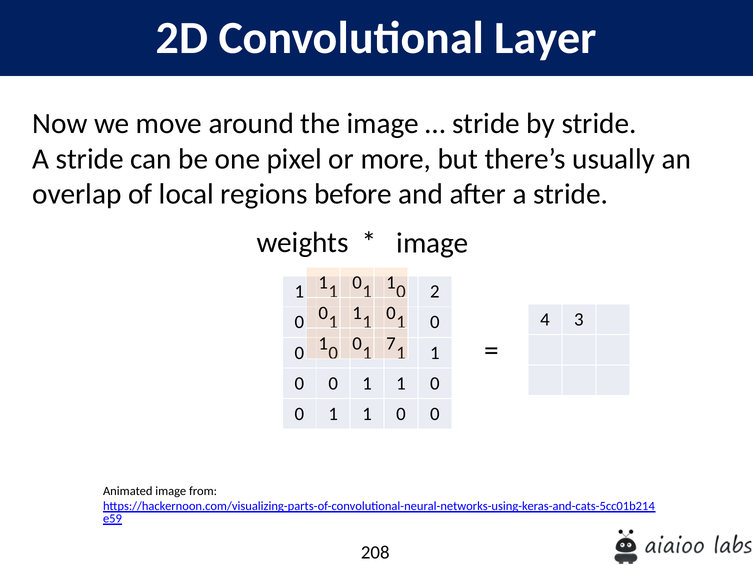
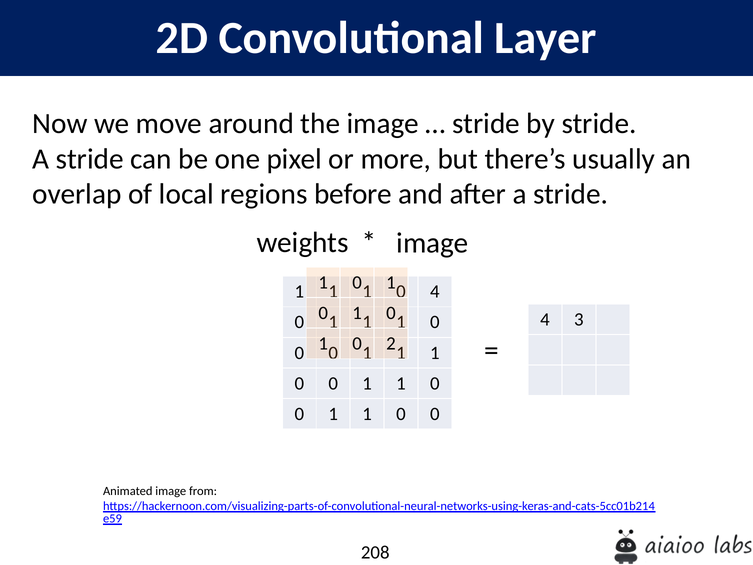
2 at (435, 292): 2 -> 4
7: 7 -> 2
